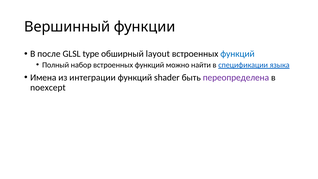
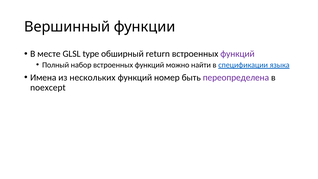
после: после -> месте
layout: layout -> return
функций at (237, 54) colour: blue -> purple
интеграции: интеграции -> нескольких
shader: shader -> номер
